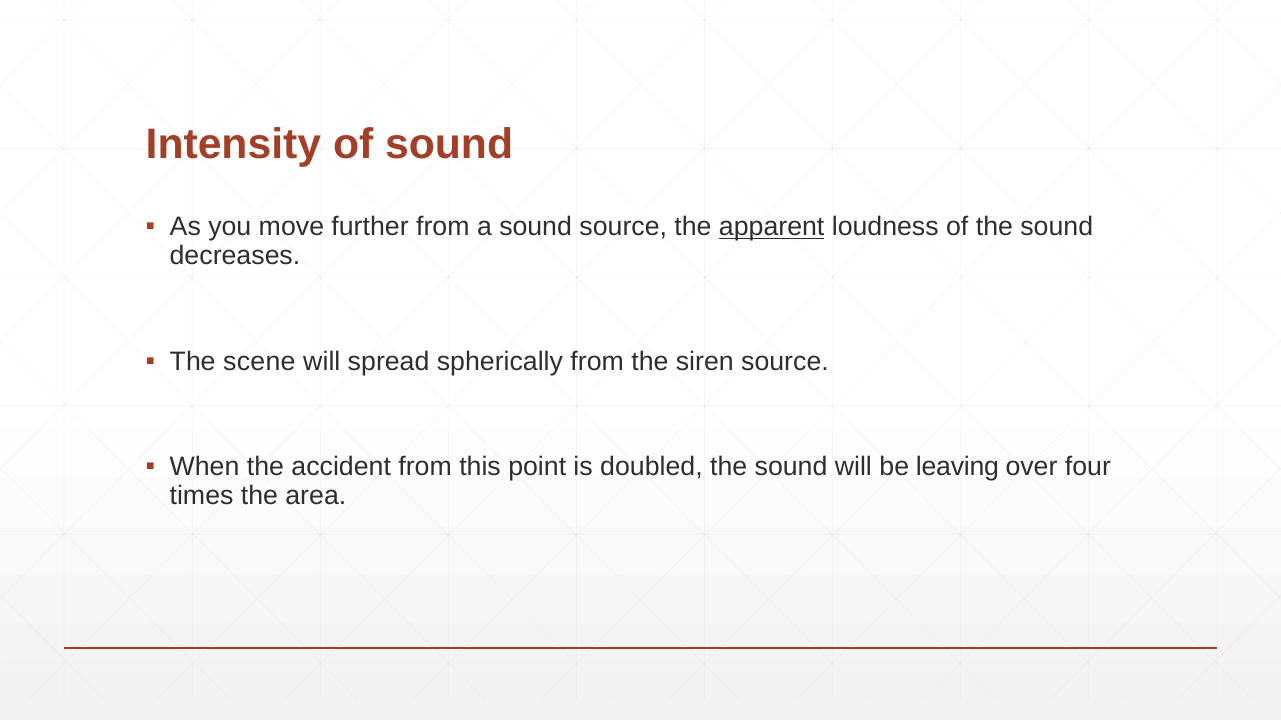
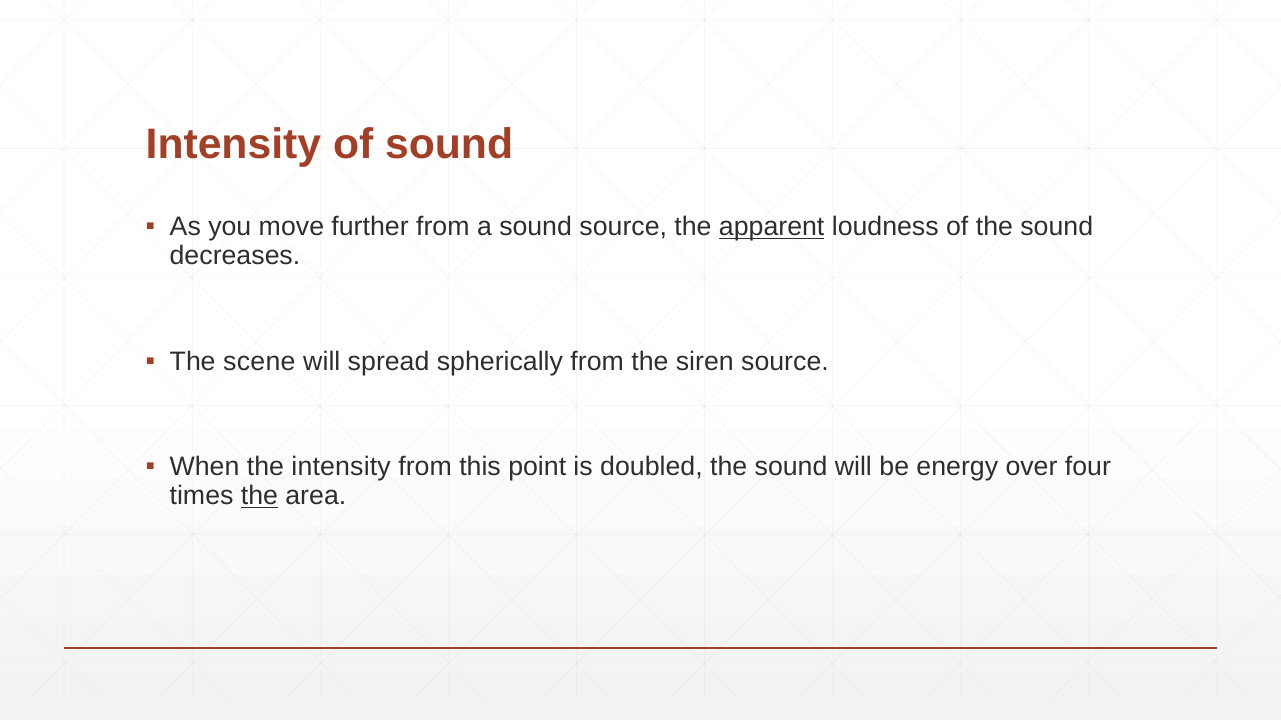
the accident: accident -> intensity
leaving: leaving -> energy
the at (259, 496) underline: none -> present
